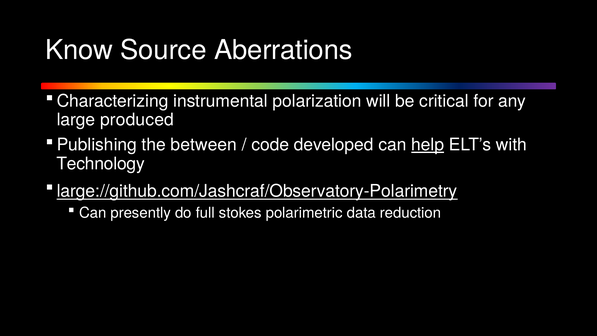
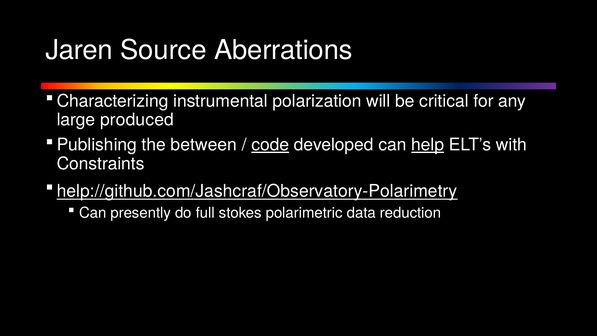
Know: Know -> Jaren
code underline: none -> present
Technology: Technology -> Constraints
large://github.com/Jashcraf/Observatory-Polarimetry: large://github.com/Jashcraf/Observatory-Polarimetry -> help://github.com/Jashcraf/Observatory-Polarimetry
